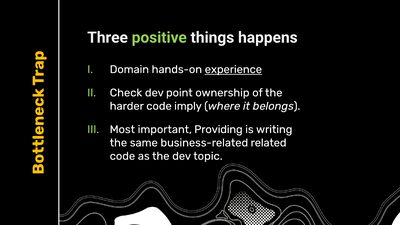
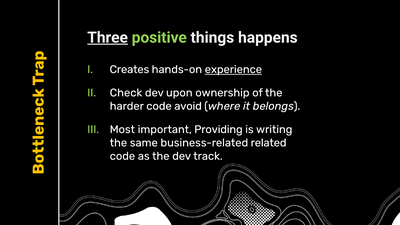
Three underline: none -> present
Domain: Domain -> Creates
point: point -> upon
imply: imply -> avoid
topic: topic -> track
